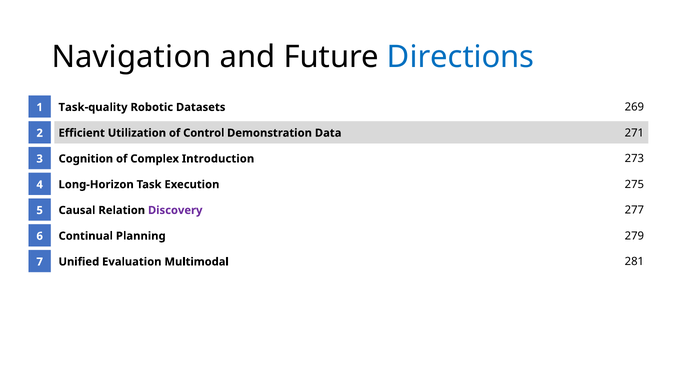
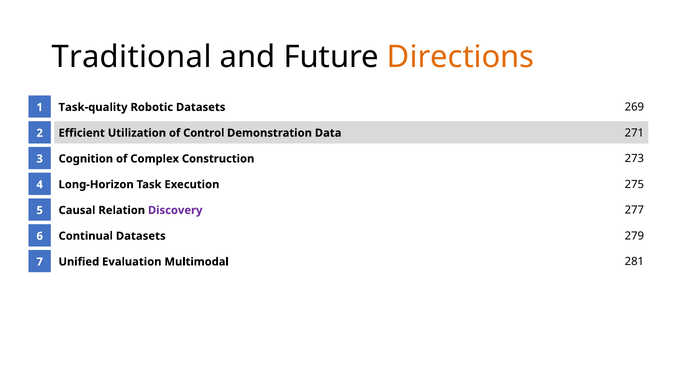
Navigation: Navigation -> Traditional
Directions colour: blue -> orange
Introduction: Introduction -> Construction
Continual Planning: Planning -> Datasets
